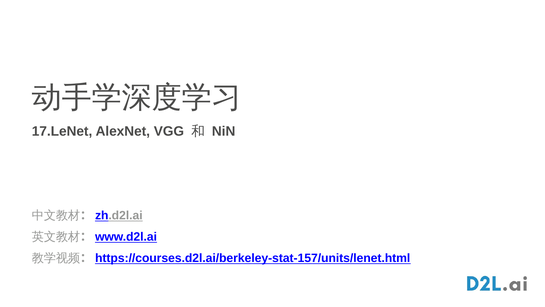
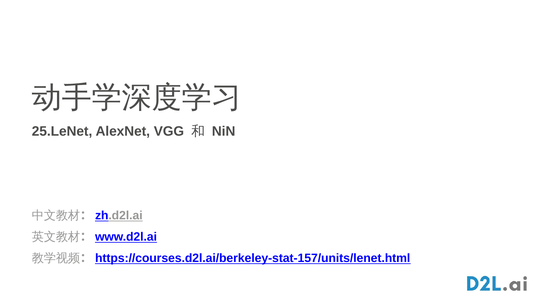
17.LeNet: 17.LeNet -> 25.LeNet
